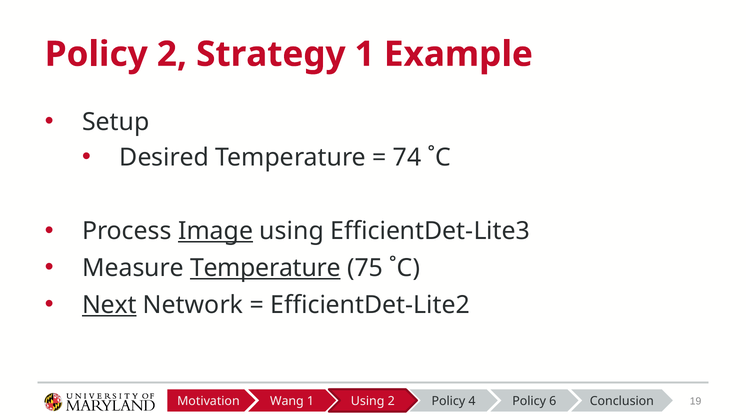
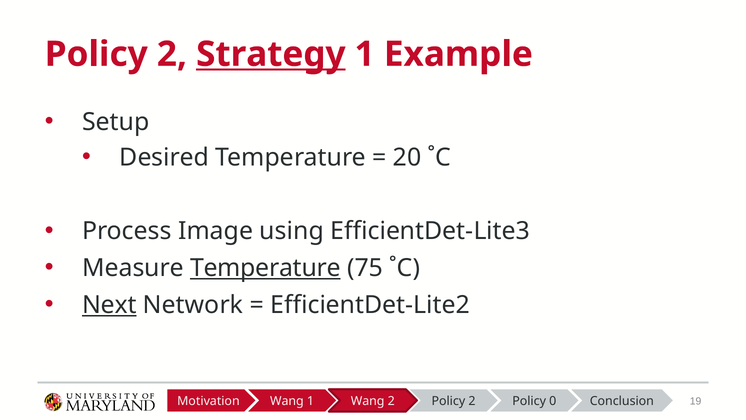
Strategy underline: none -> present
74: 74 -> 20
Image underline: present -> none
1 Using: Using -> Wang
2 Policy 4: 4 -> 2
6: 6 -> 0
